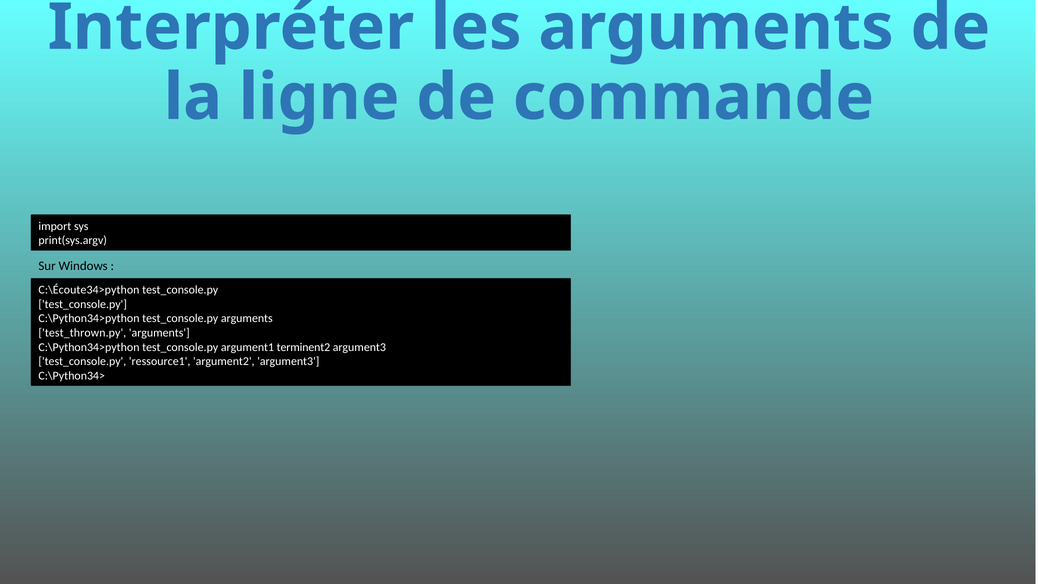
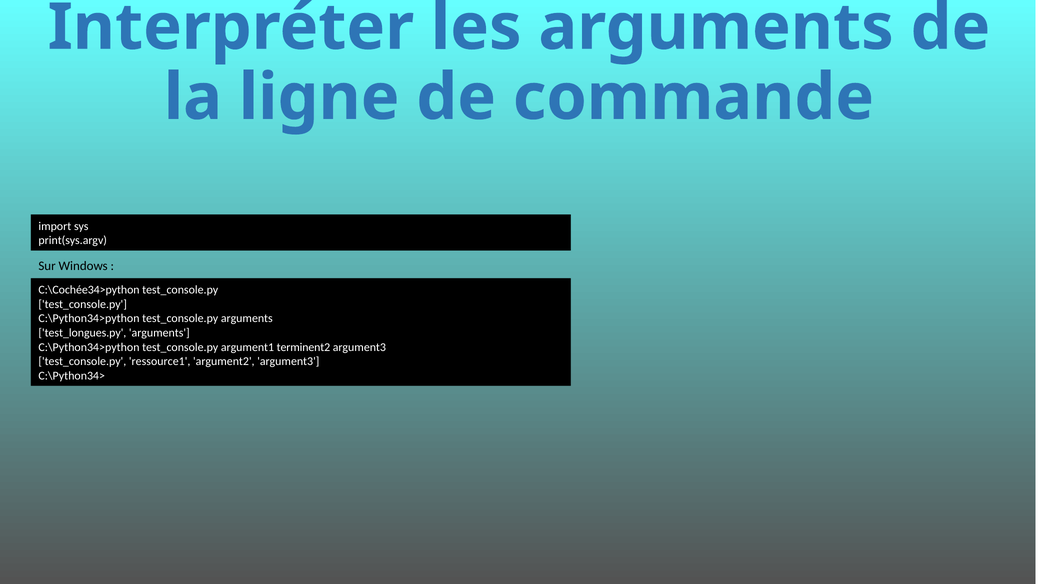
C:\Écoute34>python: C:\Écoute34>python -> C:\Cochée34>python
test_thrown.py: test_thrown.py -> test_longues.py
